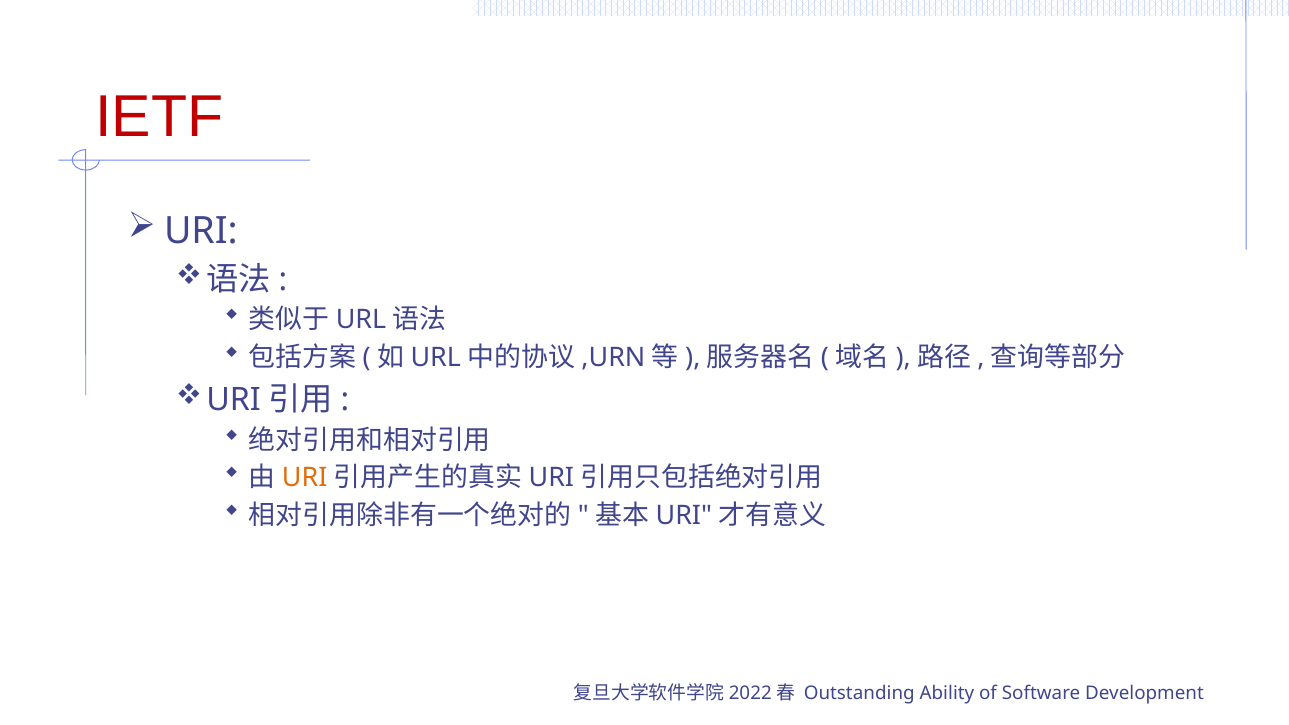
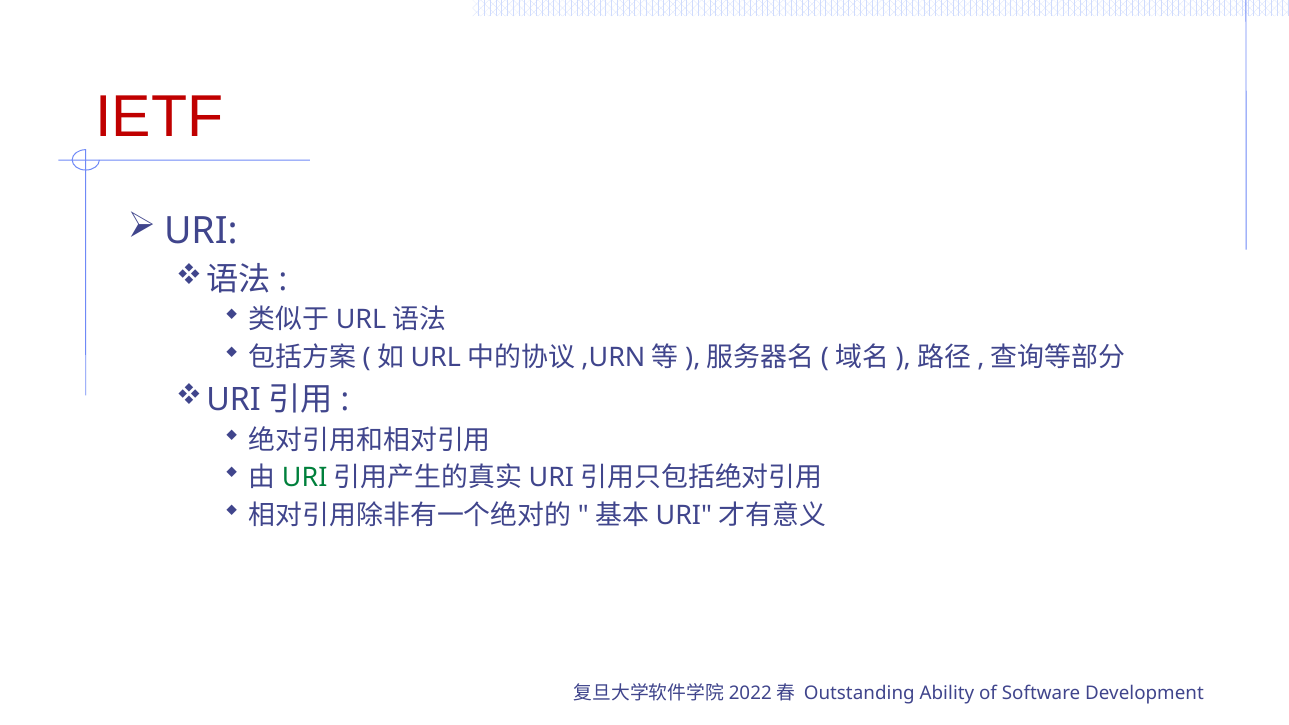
URI at (305, 478) colour: orange -> green
